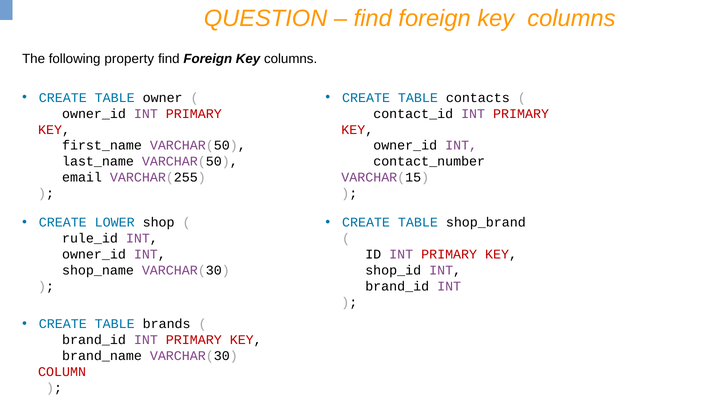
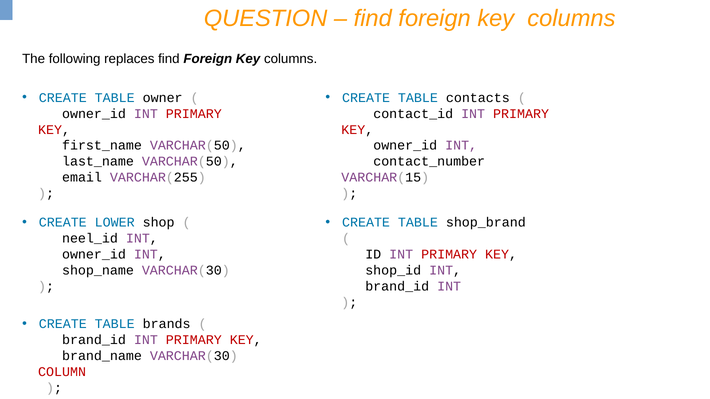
property: property -> replaces
rule_id: rule_id -> neel_id
